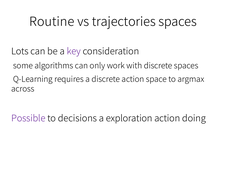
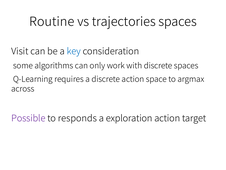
Lots: Lots -> Visit
key colour: purple -> blue
decisions: decisions -> responds
doing: doing -> target
